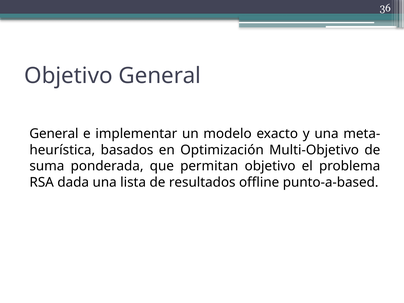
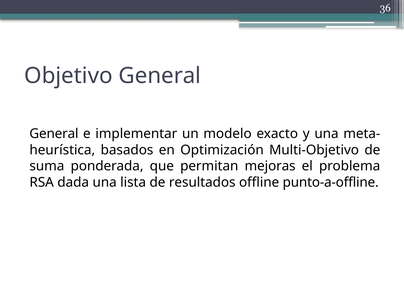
permitan objetivo: objetivo -> mejoras
punto-a-based: punto-a-based -> punto-a-offline
